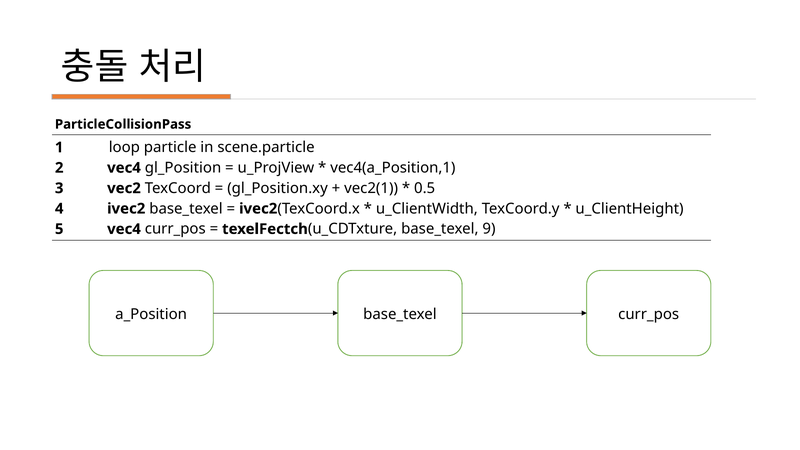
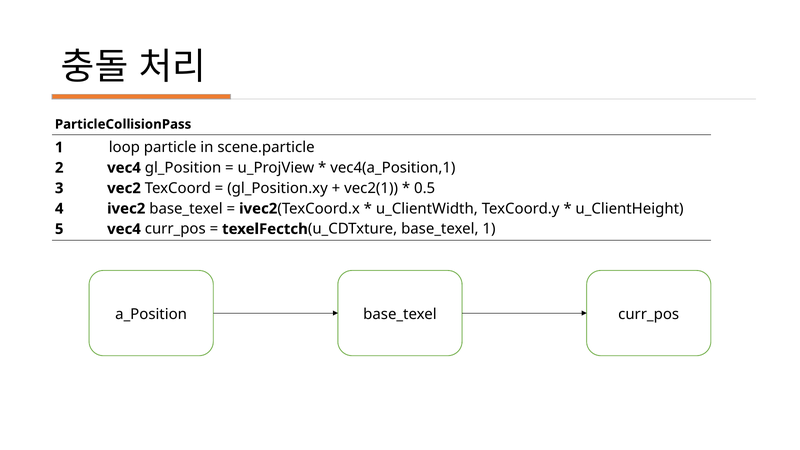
base_texel 9: 9 -> 1
